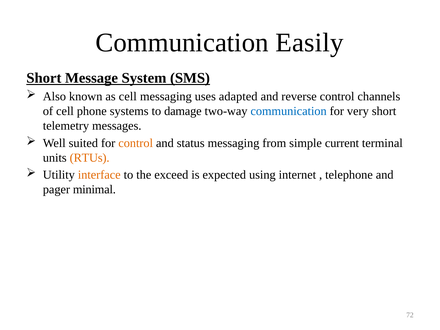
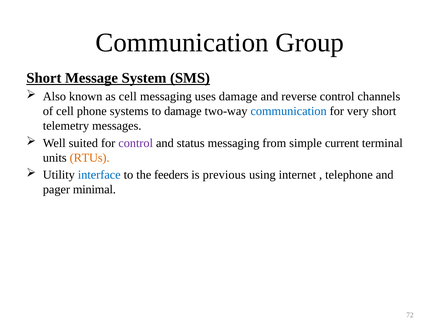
Easily: Easily -> Group
uses adapted: adapted -> damage
control at (136, 143) colour: orange -> purple
interface colour: orange -> blue
exceed: exceed -> feeders
expected: expected -> previous
